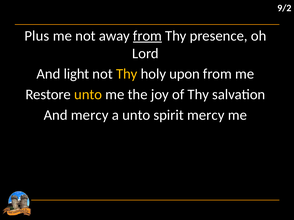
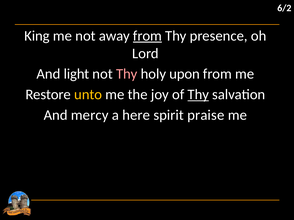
9/2: 9/2 -> 6/2
Plus: Plus -> King
Thy at (127, 74) colour: yellow -> pink
Thy at (198, 95) underline: none -> present
a unto: unto -> here
spirit mercy: mercy -> praise
